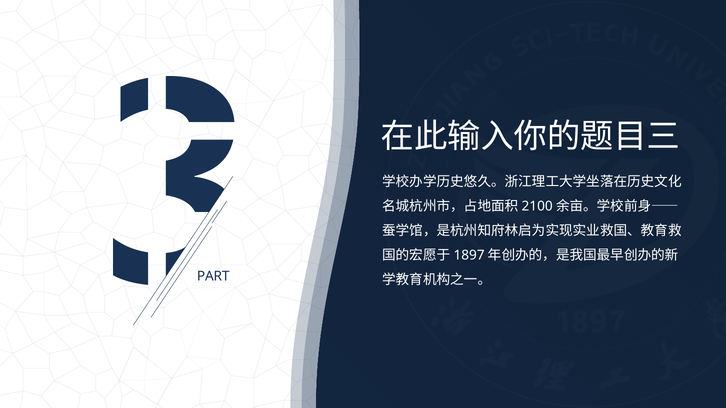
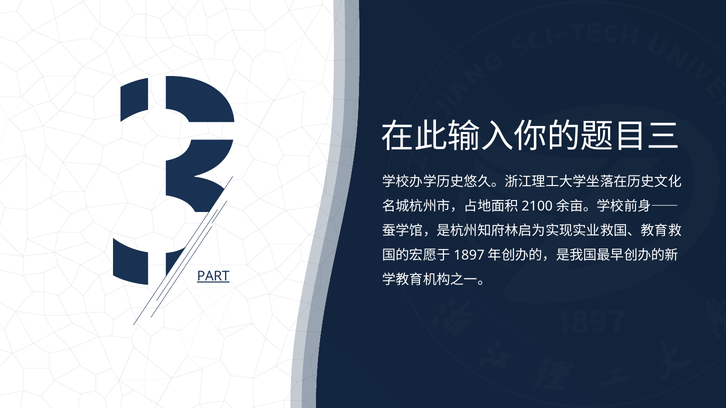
PART underline: none -> present
